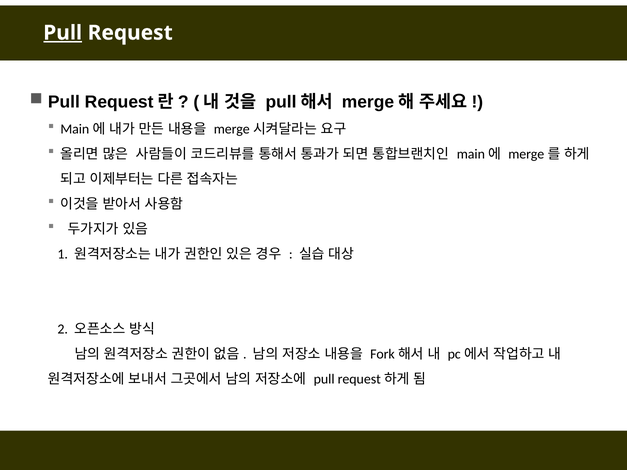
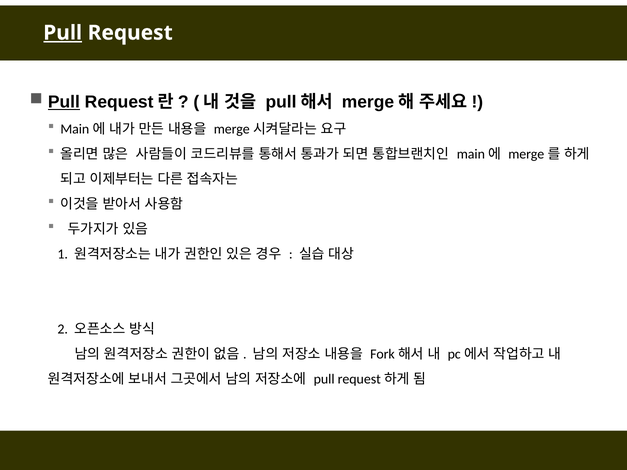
Pull at (64, 102) underline: none -> present
